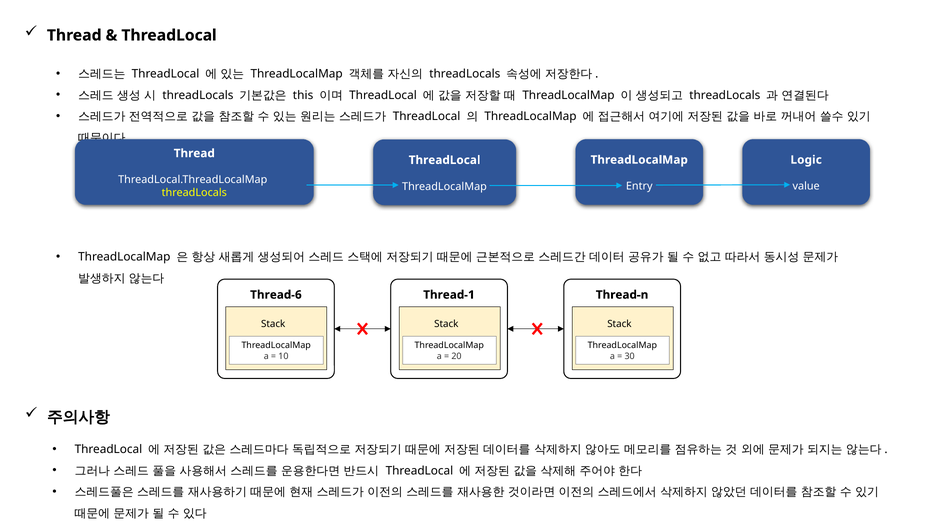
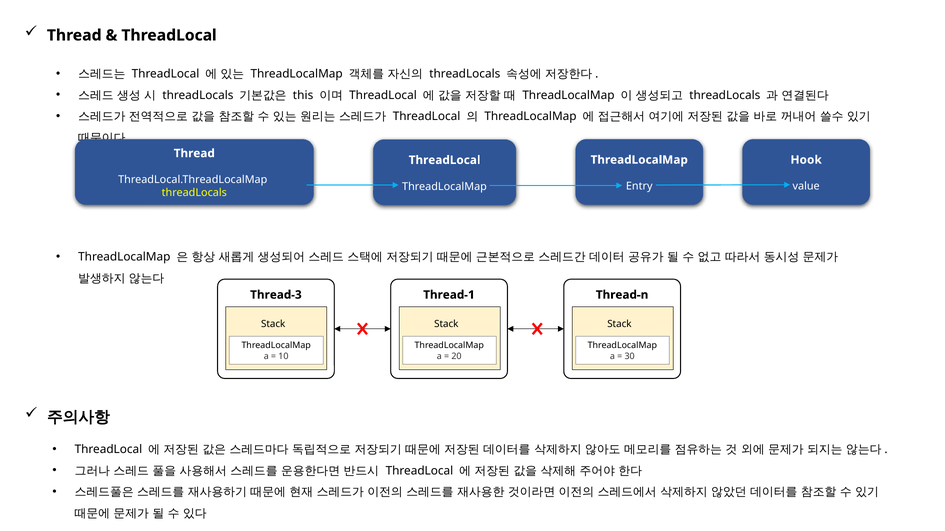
Logic: Logic -> Hook
Thread-6: Thread-6 -> Thread-3
